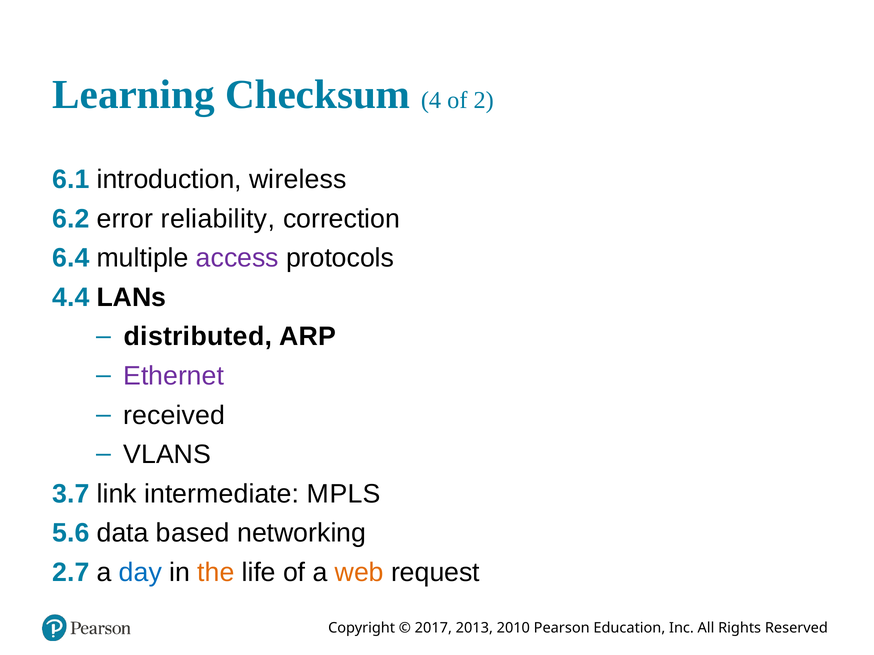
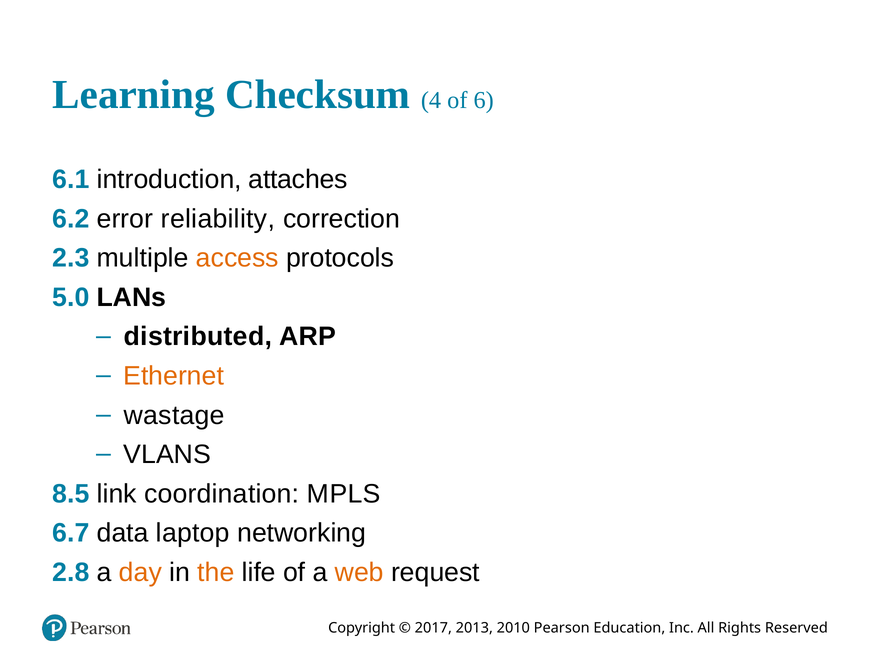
2: 2 -> 6
wireless: wireless -> attaches
6.4: 6.4 -> 2.3
access colour: purple -> orange
4.4: 4.4 -> 5.0
Ethernet colour: purple -> orange
received: received -> wastage
3.7: 3.7 -> 8.5
intermediate: intermediate -> coordination
5.6: 5.6 -> 6.7
based: based -> laptop
2.7: 2.7 -> 2.8
day colour: blue -> orange
